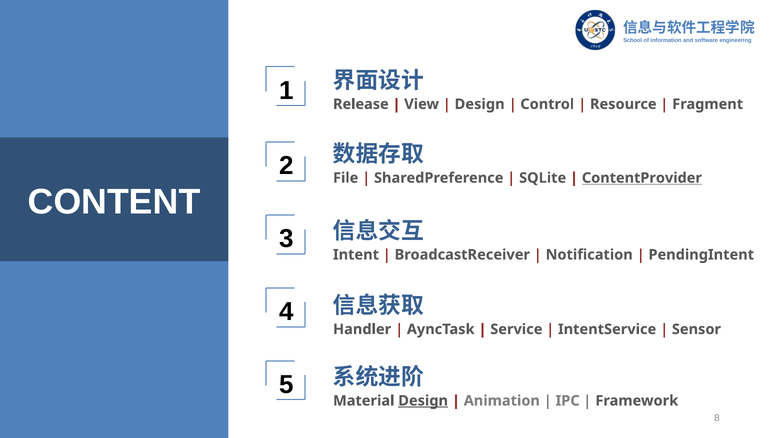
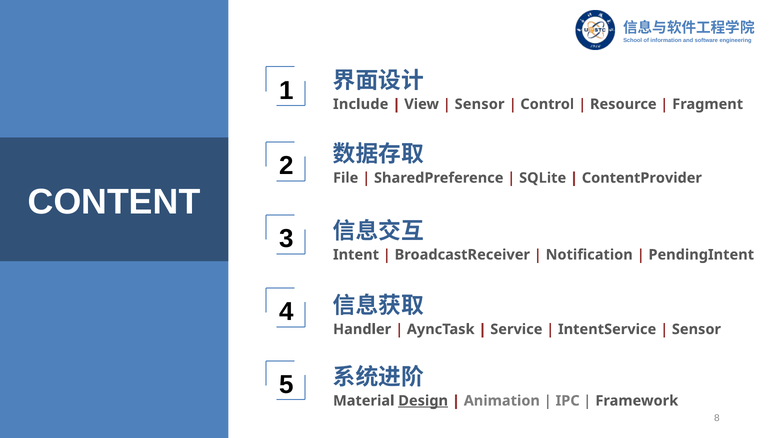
Release: Release -> Include
Design at (480, 104): Design -> Sensor
ContentProvider underline: present -> none
